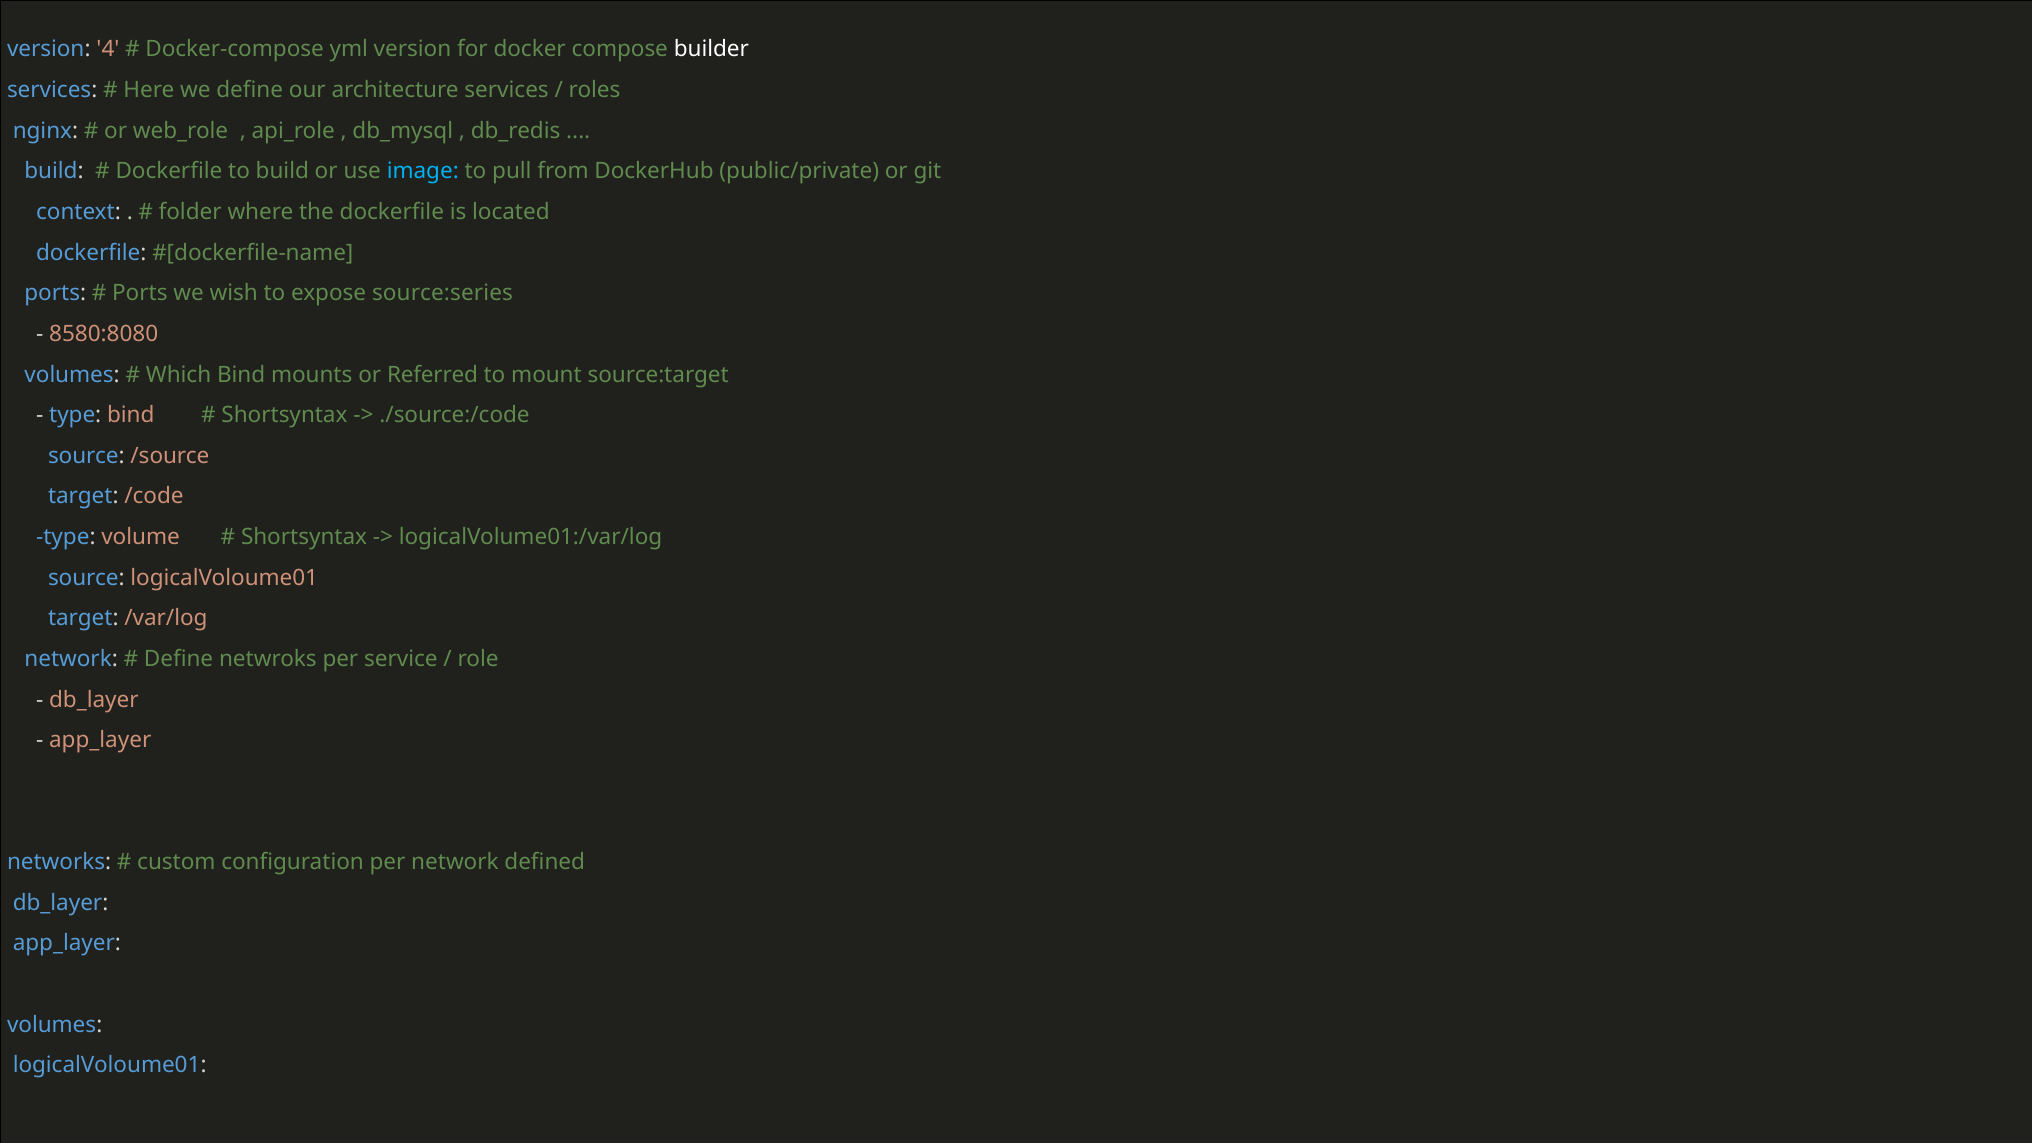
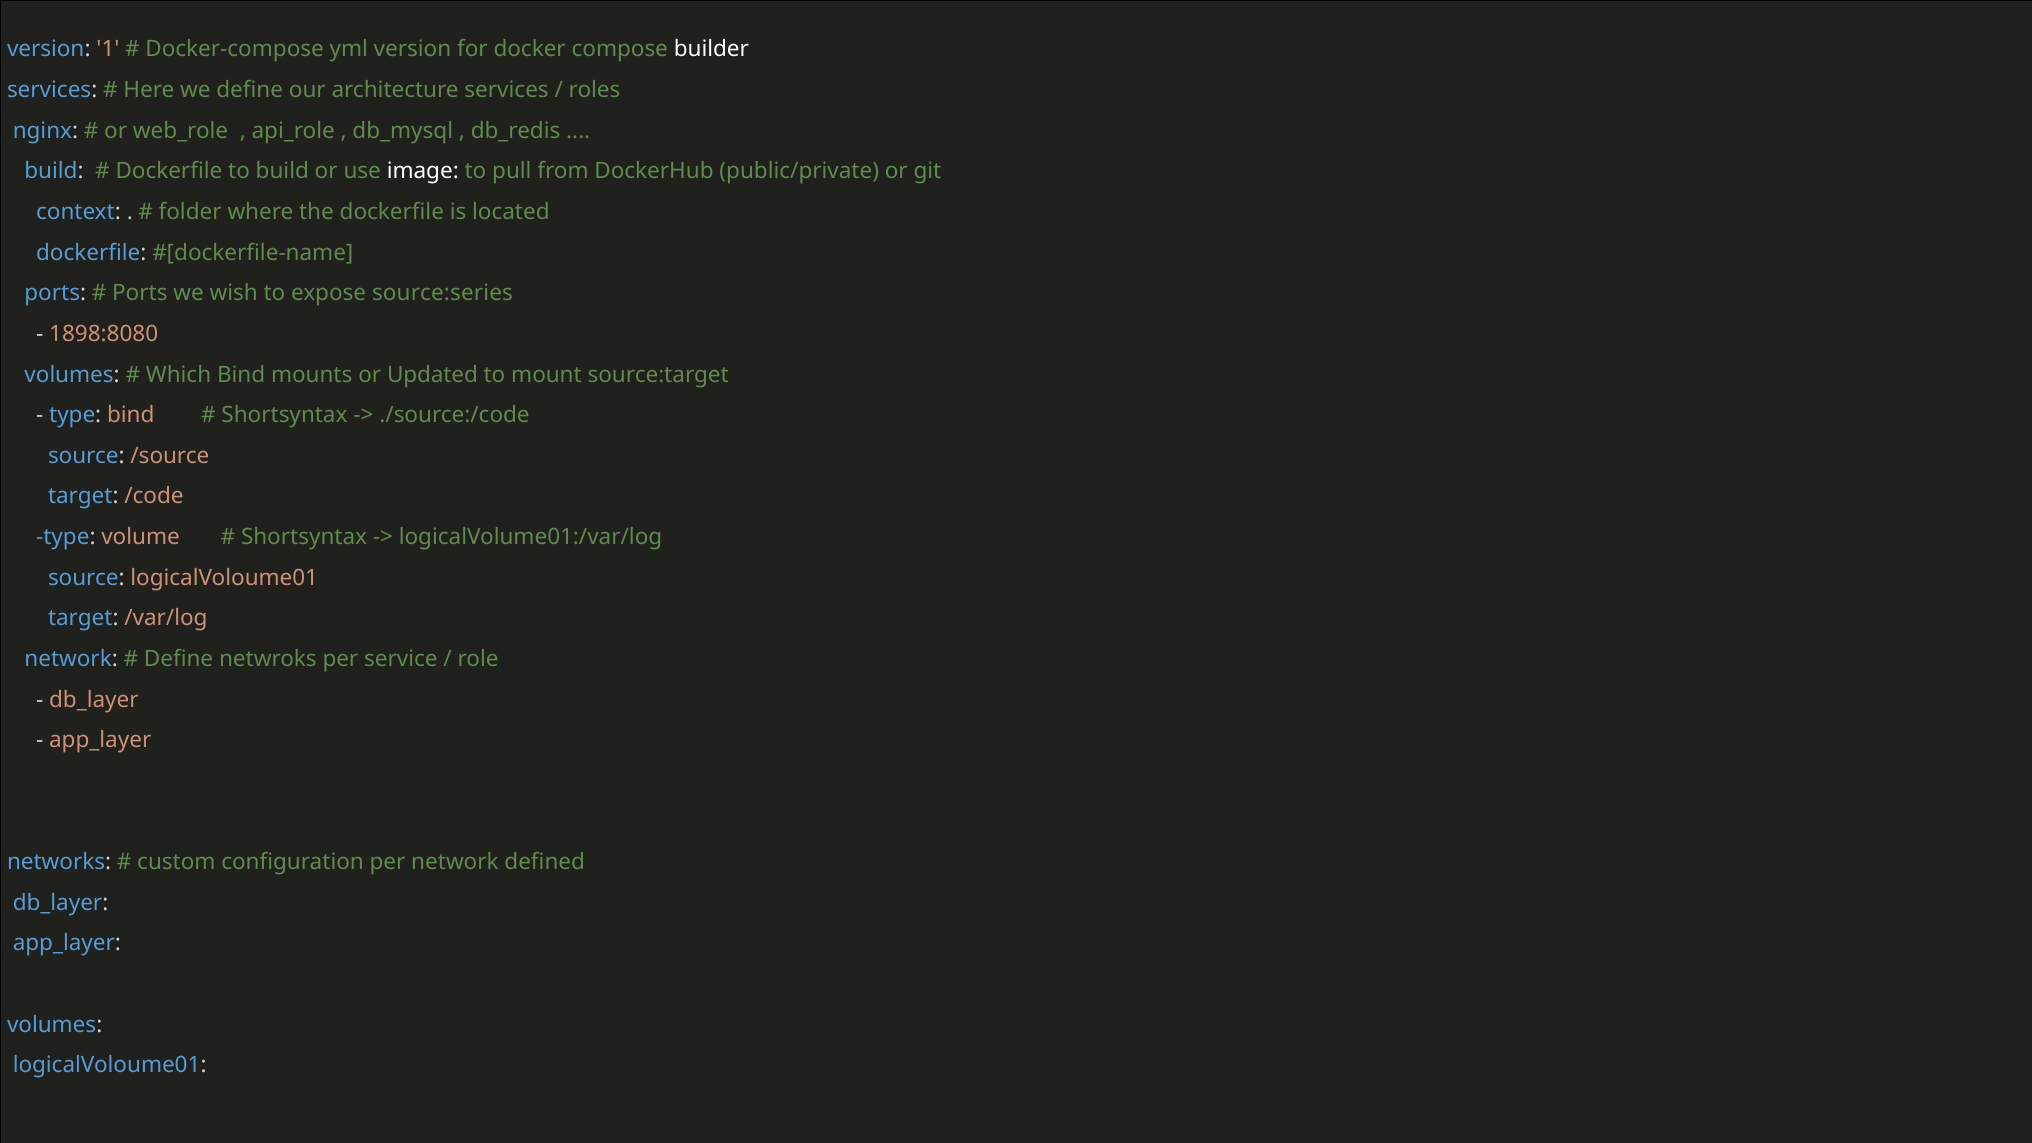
4: 4 -> 1
image colour: light blue -> white
8580:8080: 8580:8080 -> 1898:8080
Referred: Referred -> Updated
